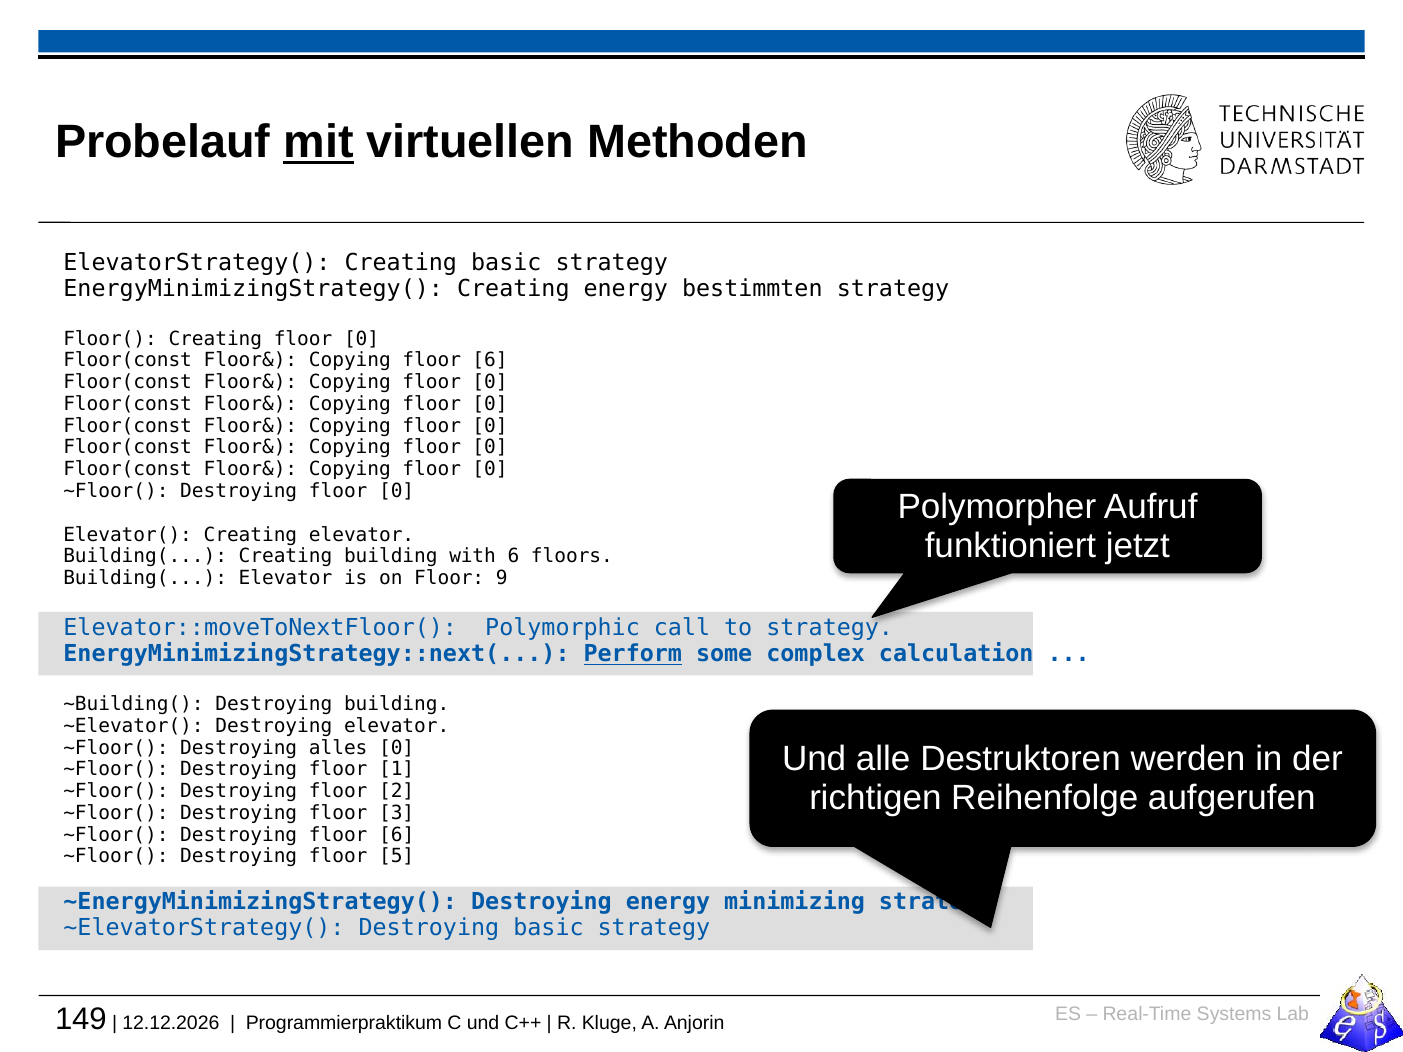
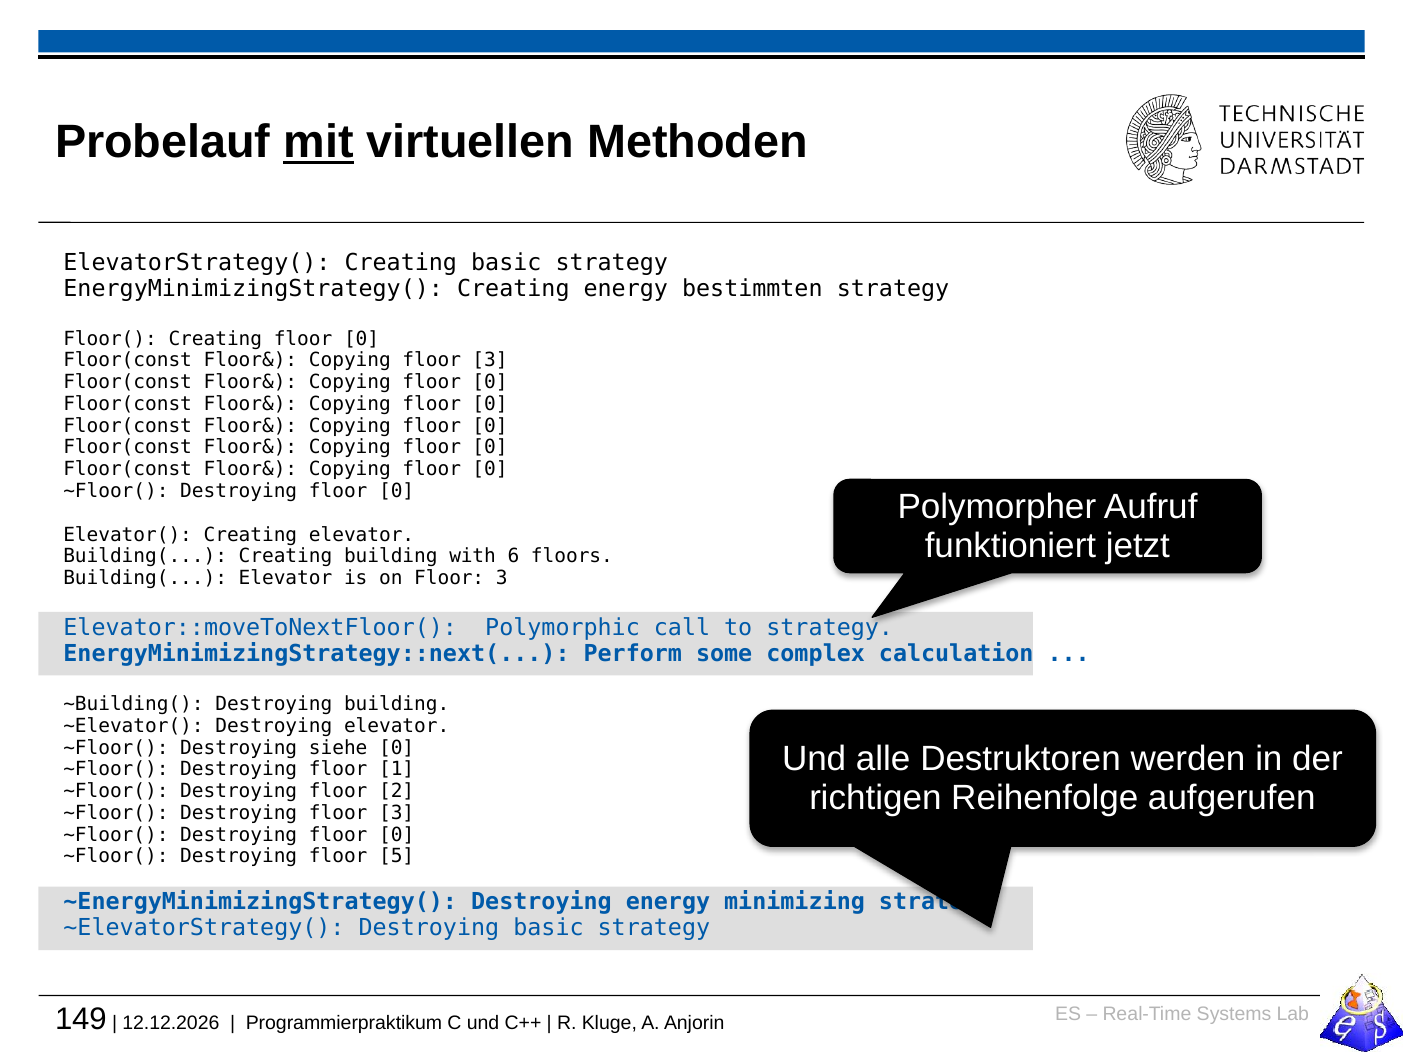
Copying floor 6: 6 -> 3
on Floor 9: 9 -> 3
Perform underline: present -> none
alles: alles -> siehe
6 at (397, 835): 6 -> 0
